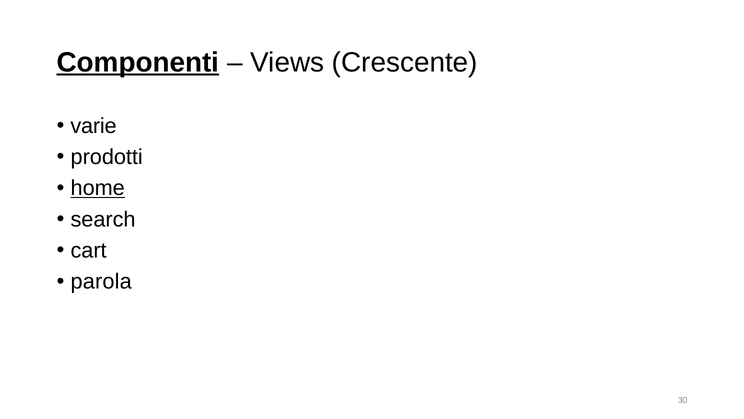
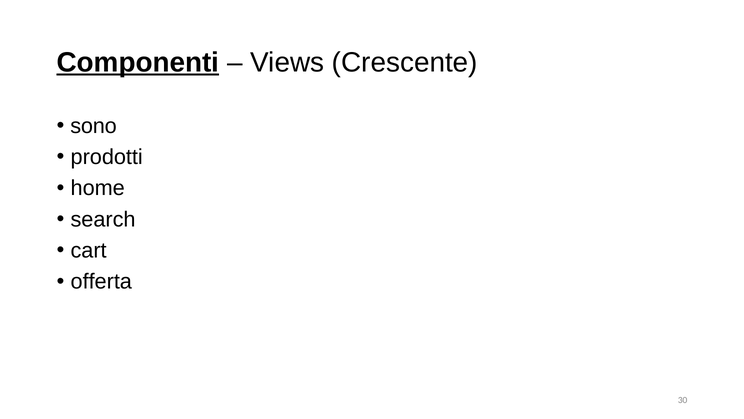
varie: varie -> sono
home underline: present -> none
parola: parola -> offerta
